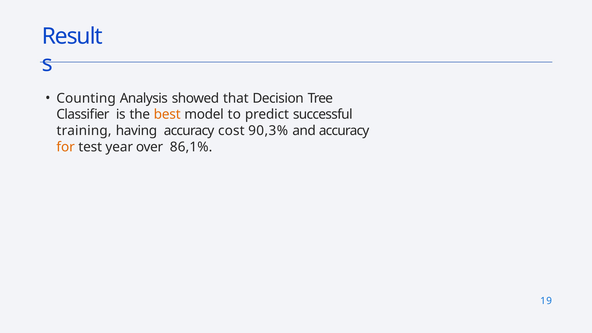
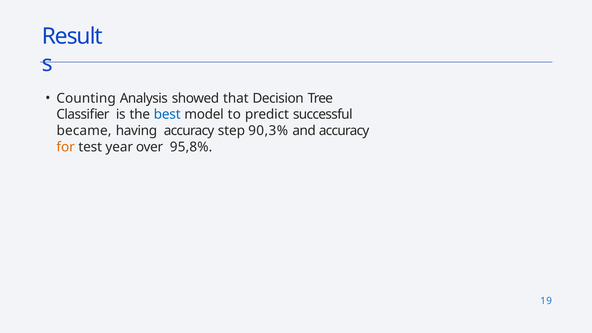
best colour: orange -> blue
training: training -> became
cost: cost -> step
86,1%: 86,1% -> 95,8%
